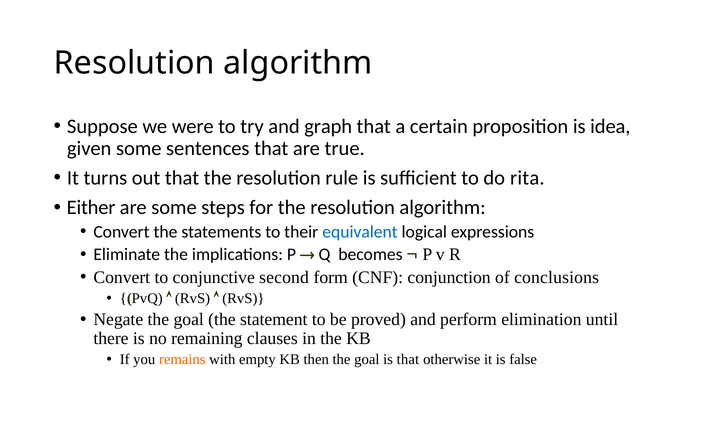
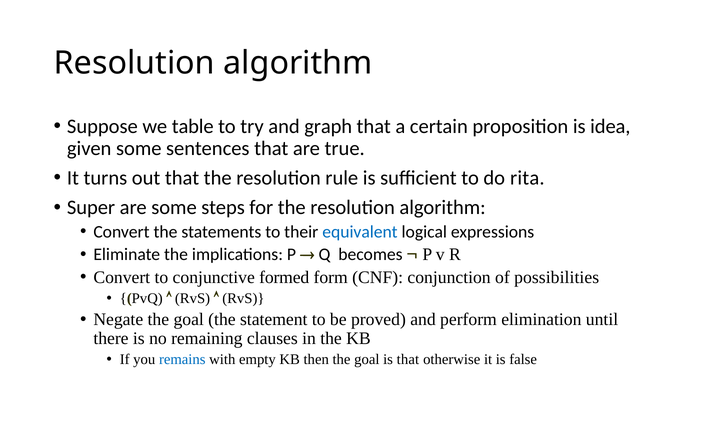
were: were -> table
Either: Either -> Super
second: second -> formed
conclusions: conclusions -> possibilities
remains colour: orange -> blue
